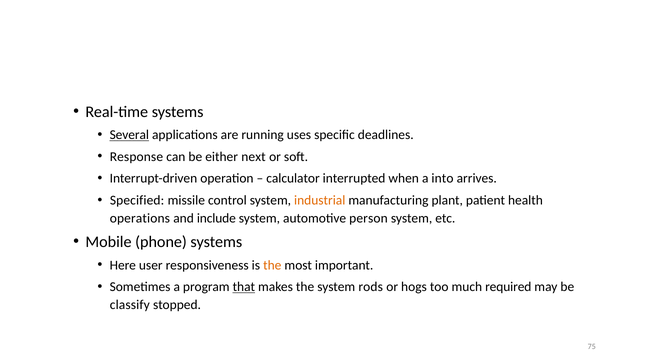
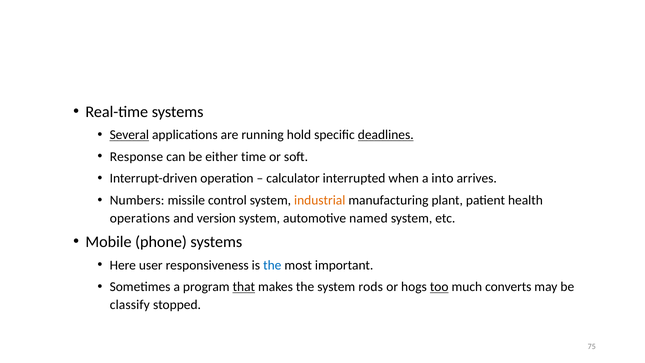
uses: uses -> hold
deadlines underline: none -> present
next: next -> time
Specified: Specified -> Numbers
include: include -> version
person: person -> named
the at (272, 265) colour: orange -> blue
too underline: none -> present
required: required -> converts
